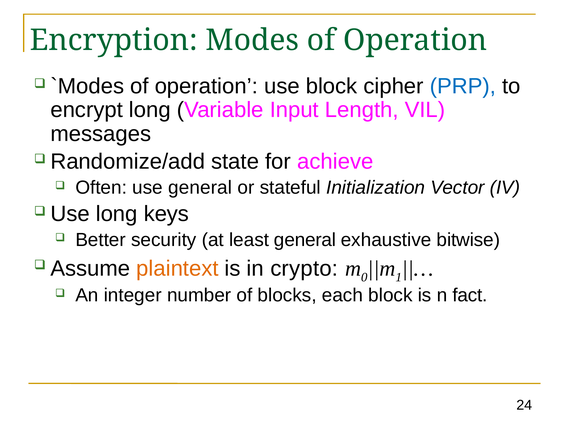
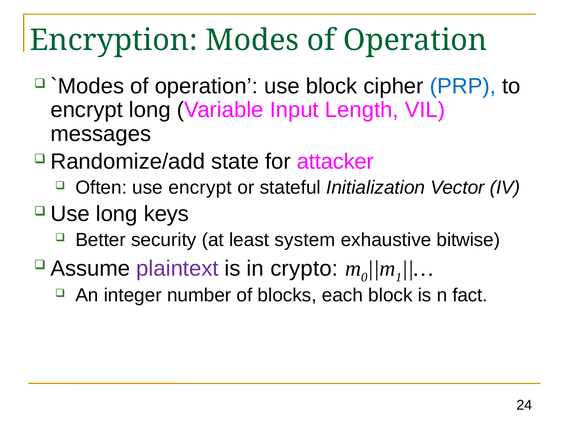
achieve: achieve -> attacker
use general: general -> encrypt
least general: general -> system
plaintext colour: orange -> purple
